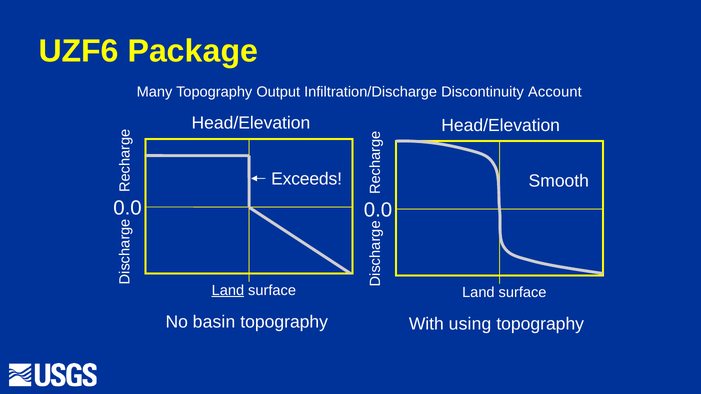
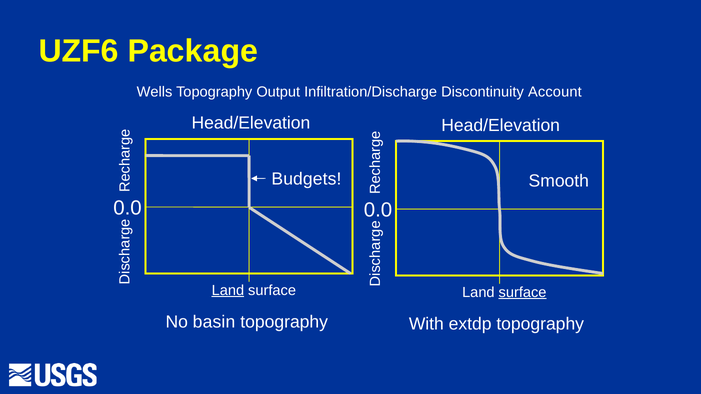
Many: Many -> Wells
Exceeds: Exceeds -> Budgets
surface at (523, 292) underline: none -> present
using: using -> extdp
